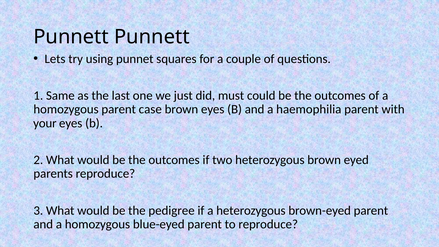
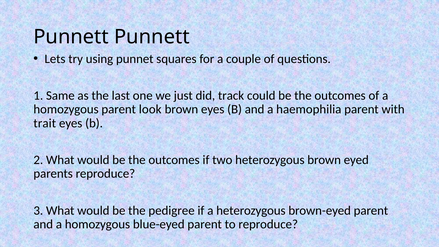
must: must -> track
case: case -> look
your: your -> trait
